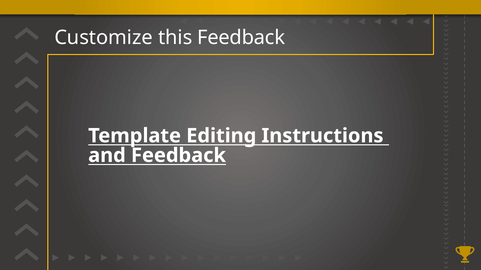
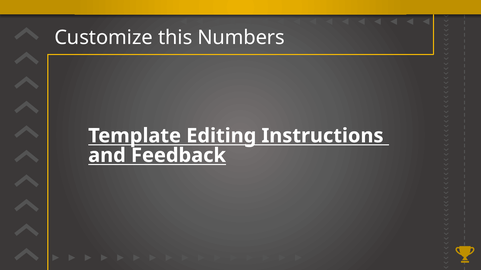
this Feedback: Feedback -> Numbers
